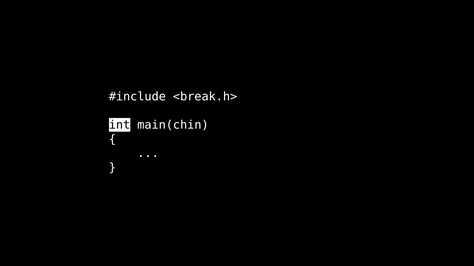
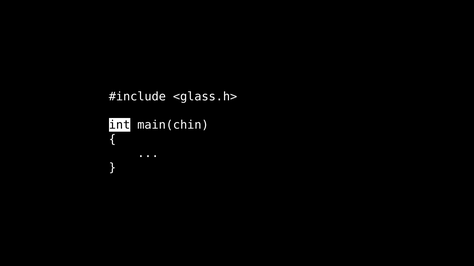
<break.h>: <break.h> -> <glass.h>
